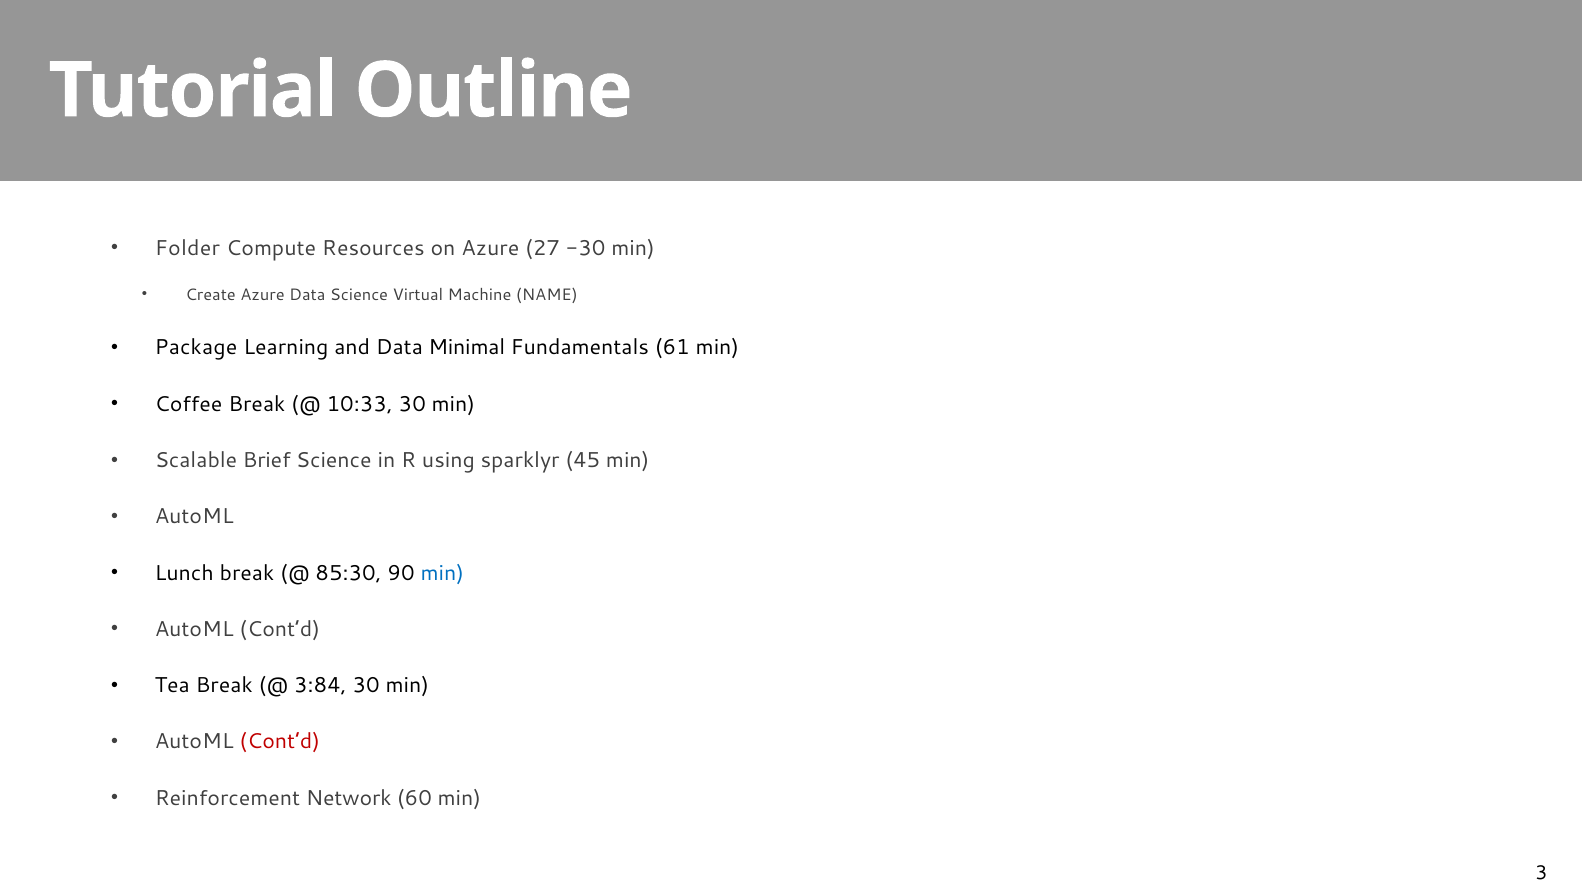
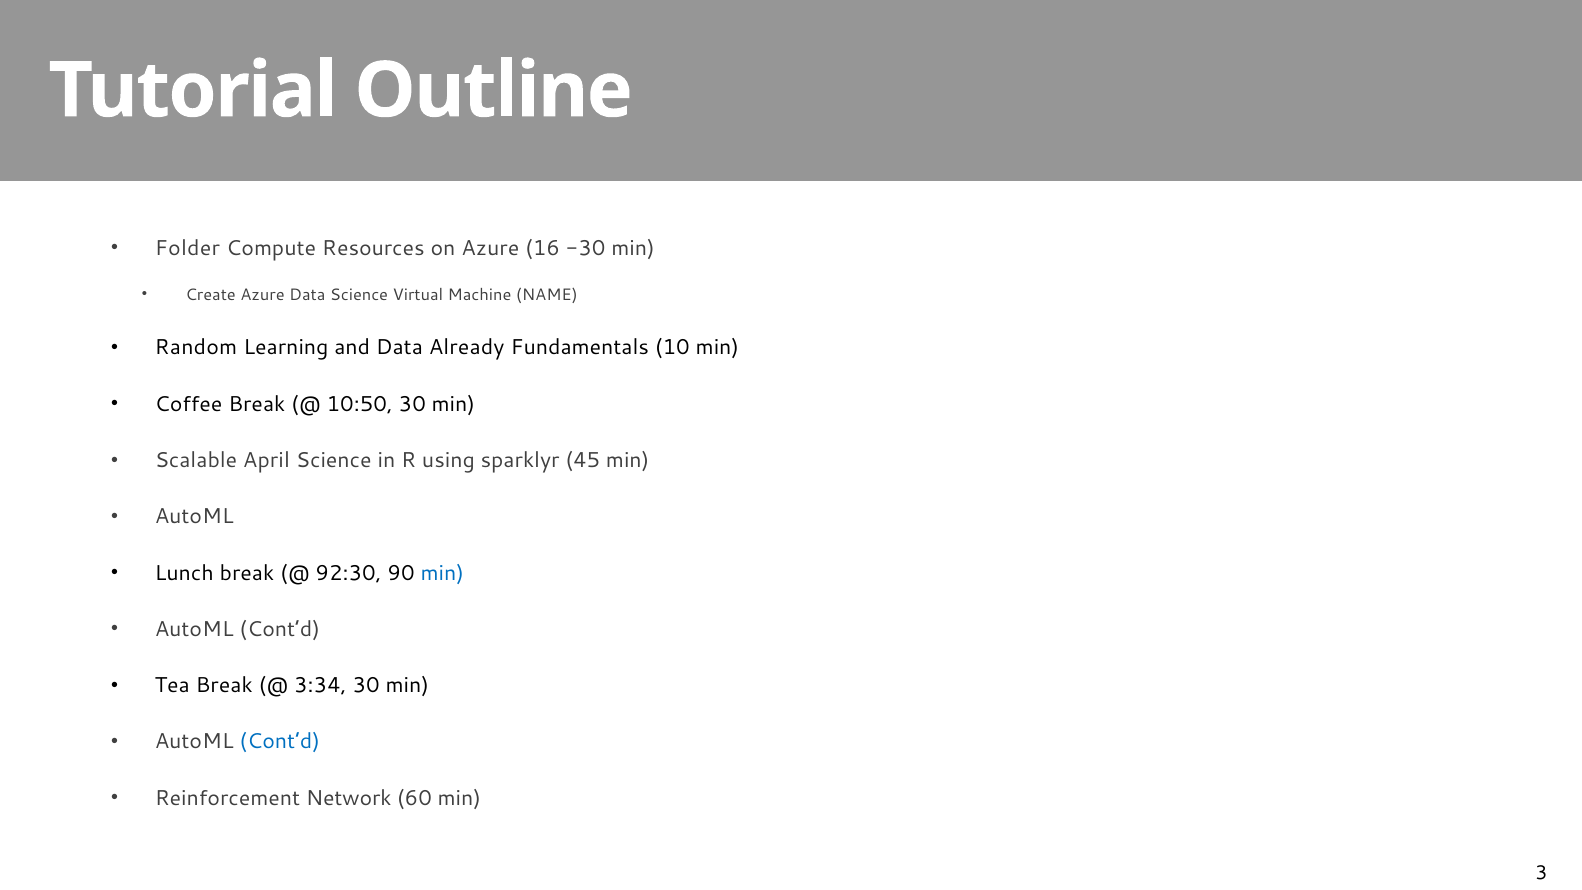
27: 27 -> 16
Package: Package -> Random
Minimal: Minimal -> Already
61: 61 -> 10
10:33: 10:33 -> 10:50
Brief: Brief -> April
85:30: 85:30 -> 92:30
3:84: 3:84 -> 3:34
Cont’d at (280, 742) colour: red -> blue
